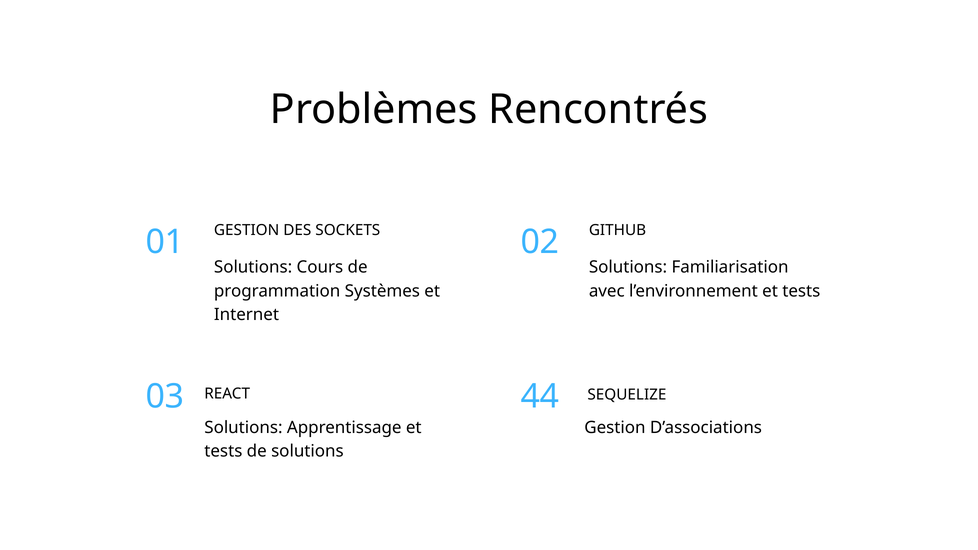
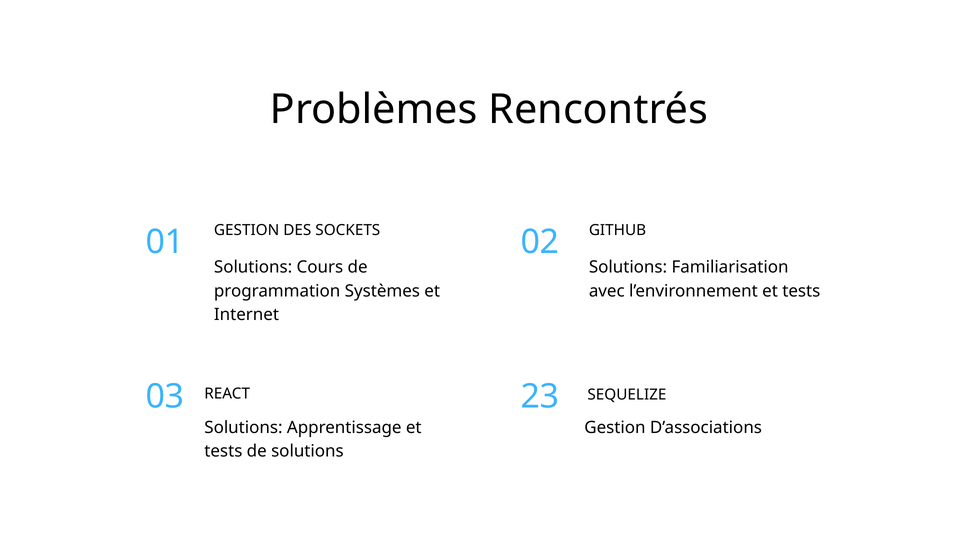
44: 44 -> 23
